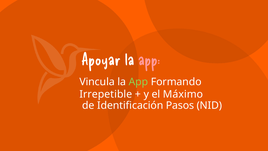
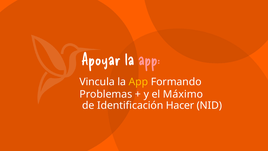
App at (138, 82) colour: light green -> yellow
Irrepetible: Irrepetible -> Problemas
Pasos: Pasos -> Hacer
